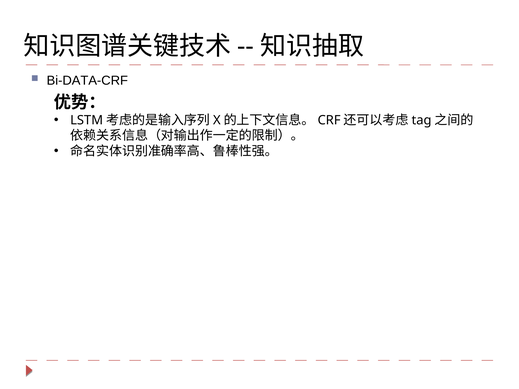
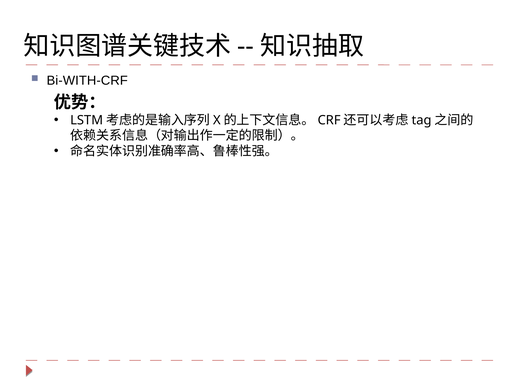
Bi-DATA-CRF: Bi-DATA-CRF -> Bi-WITH-CRF
